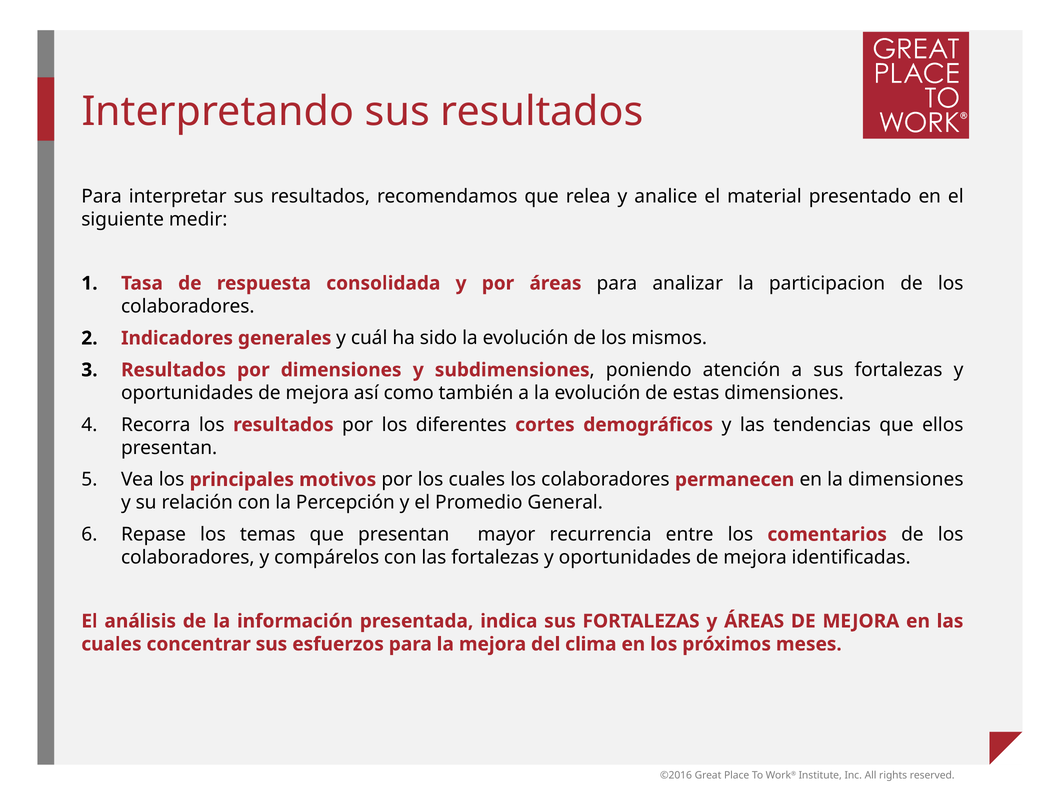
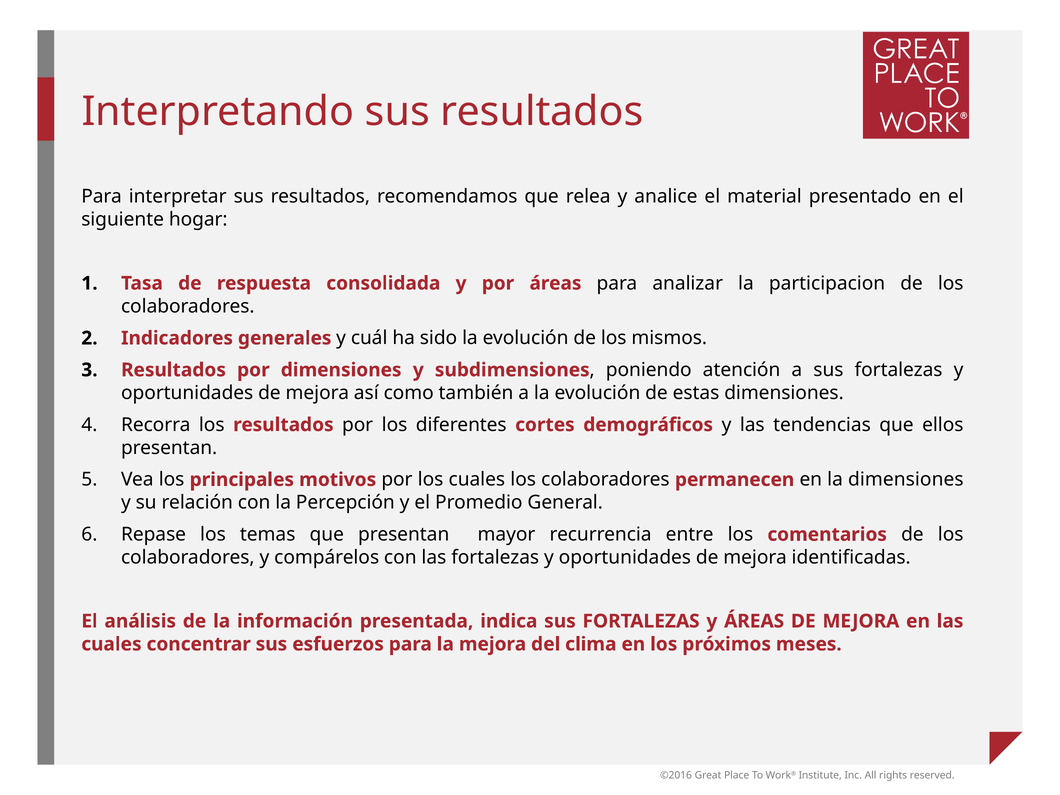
medir: medir -> hogar
